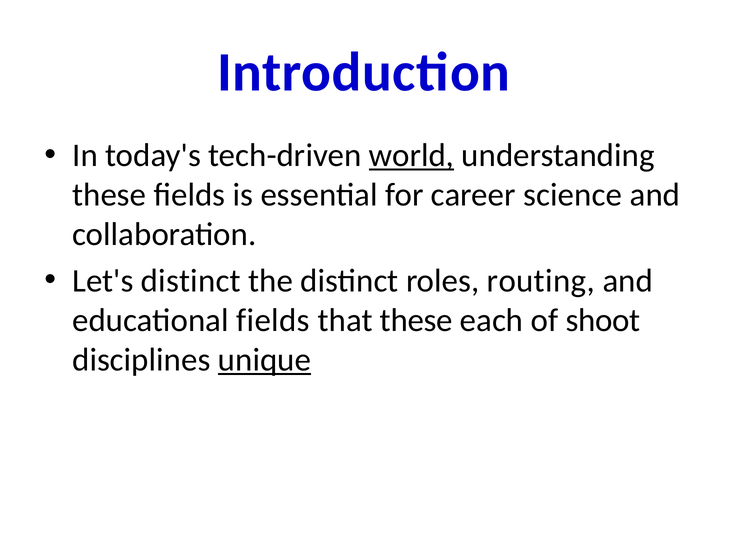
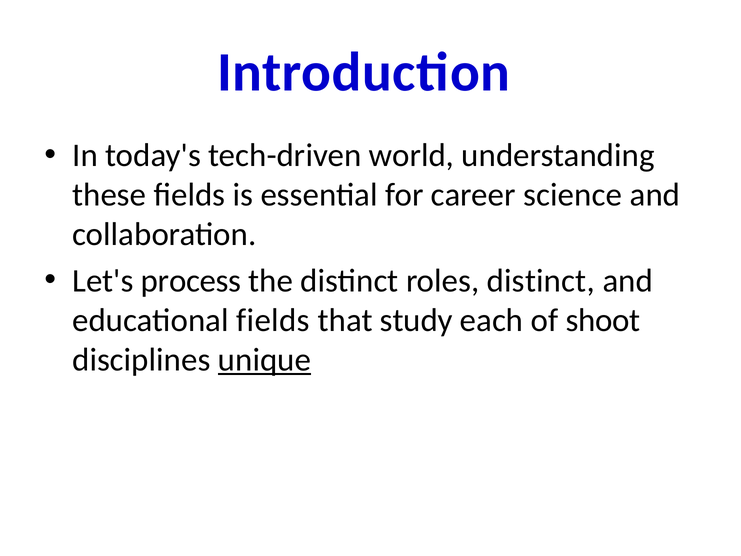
world underline: present -> none
Let's distinct: distinct -> process
roles routing: routing -> distinct
that these: these -> study
